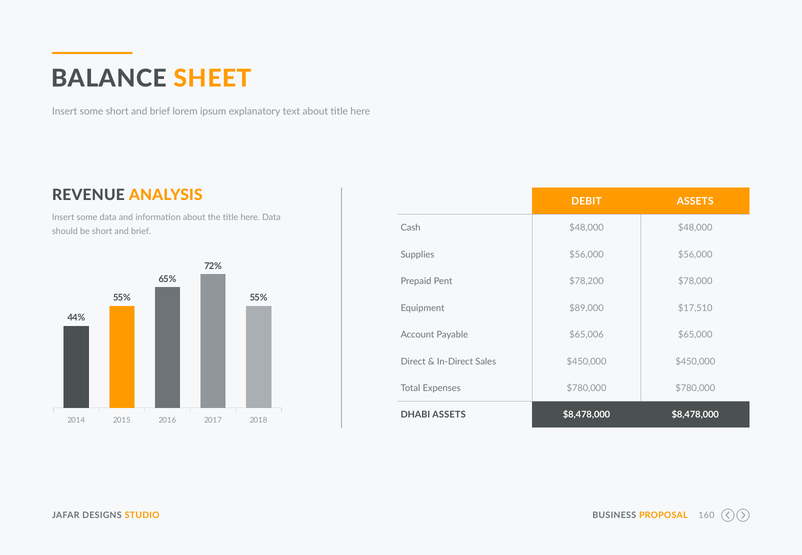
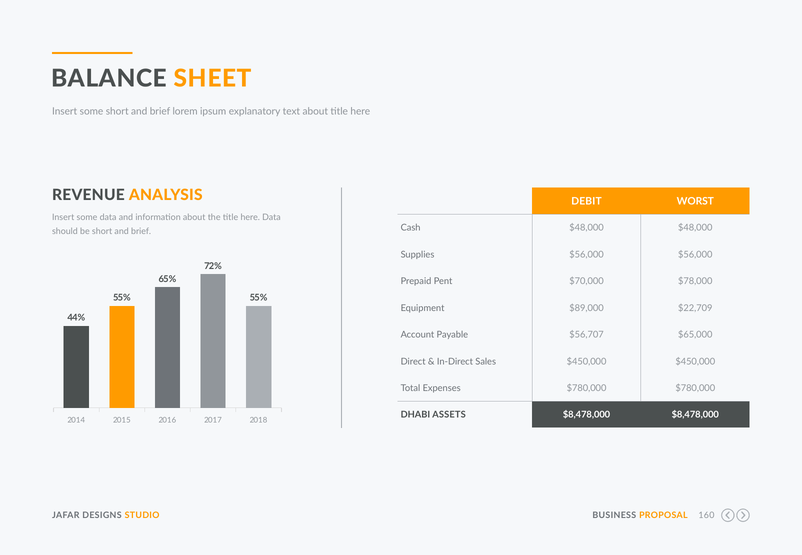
DEBIT ASSETS: ASSETS -> WORST
$78,200: $78,200 -> $70,000
$17,510: $17,510 -> $22,709
$65,006: $65,006 -> $56,707
